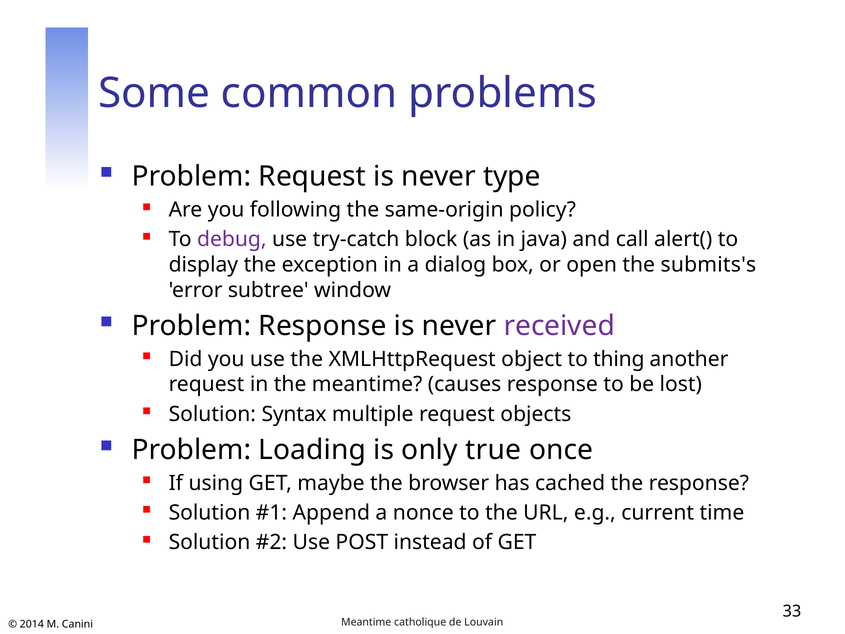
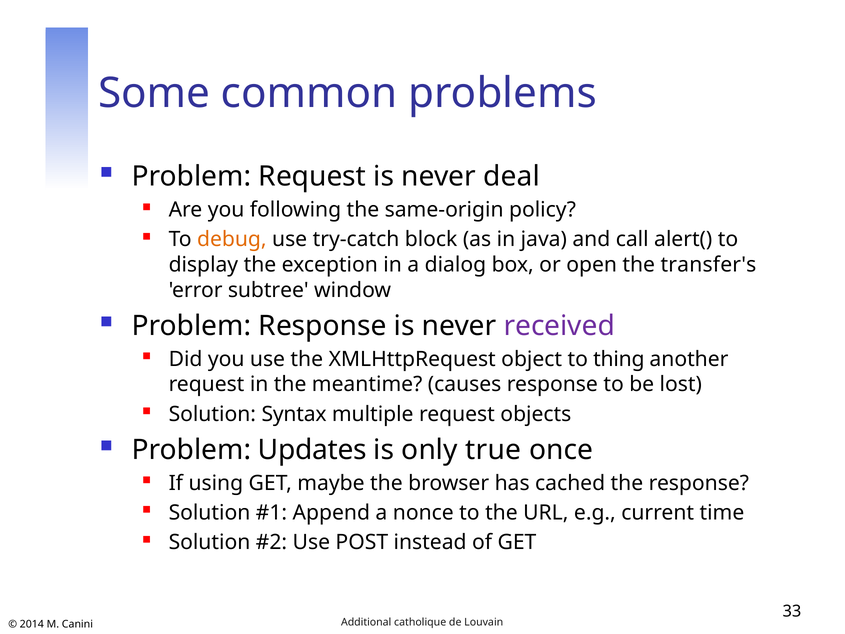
type: type -> deal
debug colour: purple -> orange
submits's: submits's -> transfer's
Loading: Loading -> Updates
Meantime at (366, 622): Meantime -> Additional
